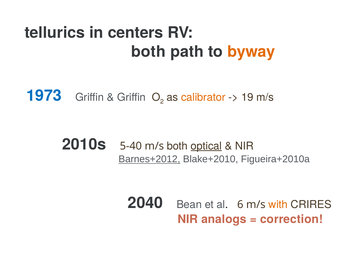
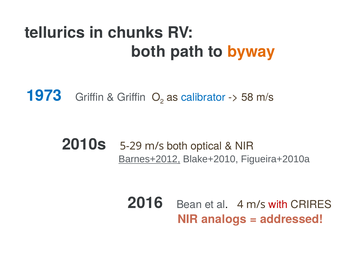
centers: centers -> chunks
calibrator colour: orange -> blue
19: 19 -> 58
5-40: 5-40 -> 5-29
optical underline: present -> none
2040: 2040 -> 2016
6: 6 -> 4
with colour: orange -> red
correction: correction -> addressed
